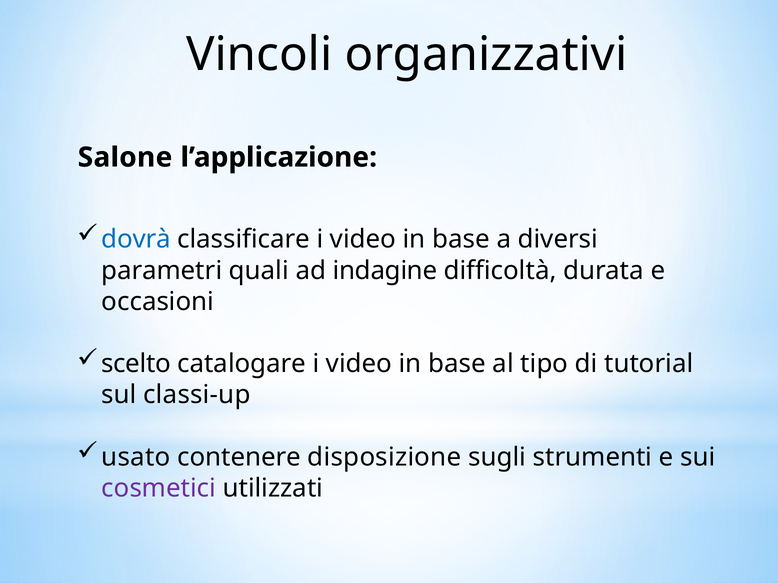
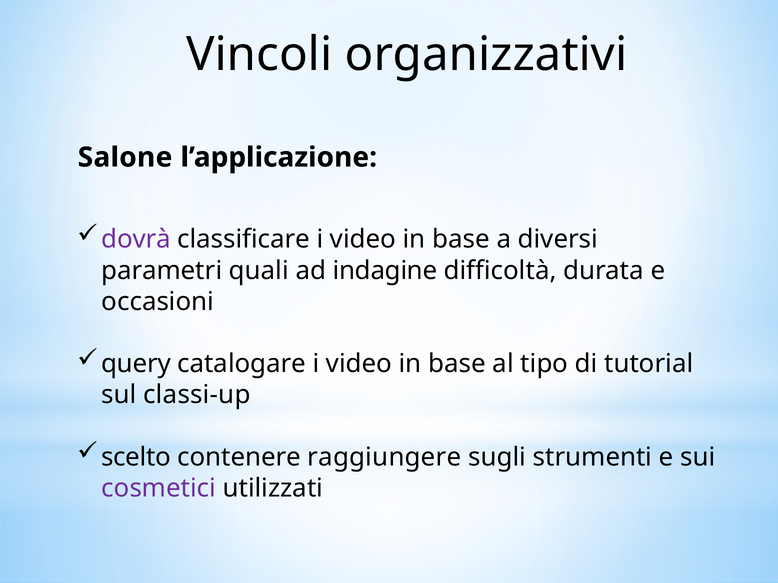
dovrà colour: blue -> purple
scelto: scelto -> query
usato: usato -> scelto
disposizione: disposizione -> raggiungere
